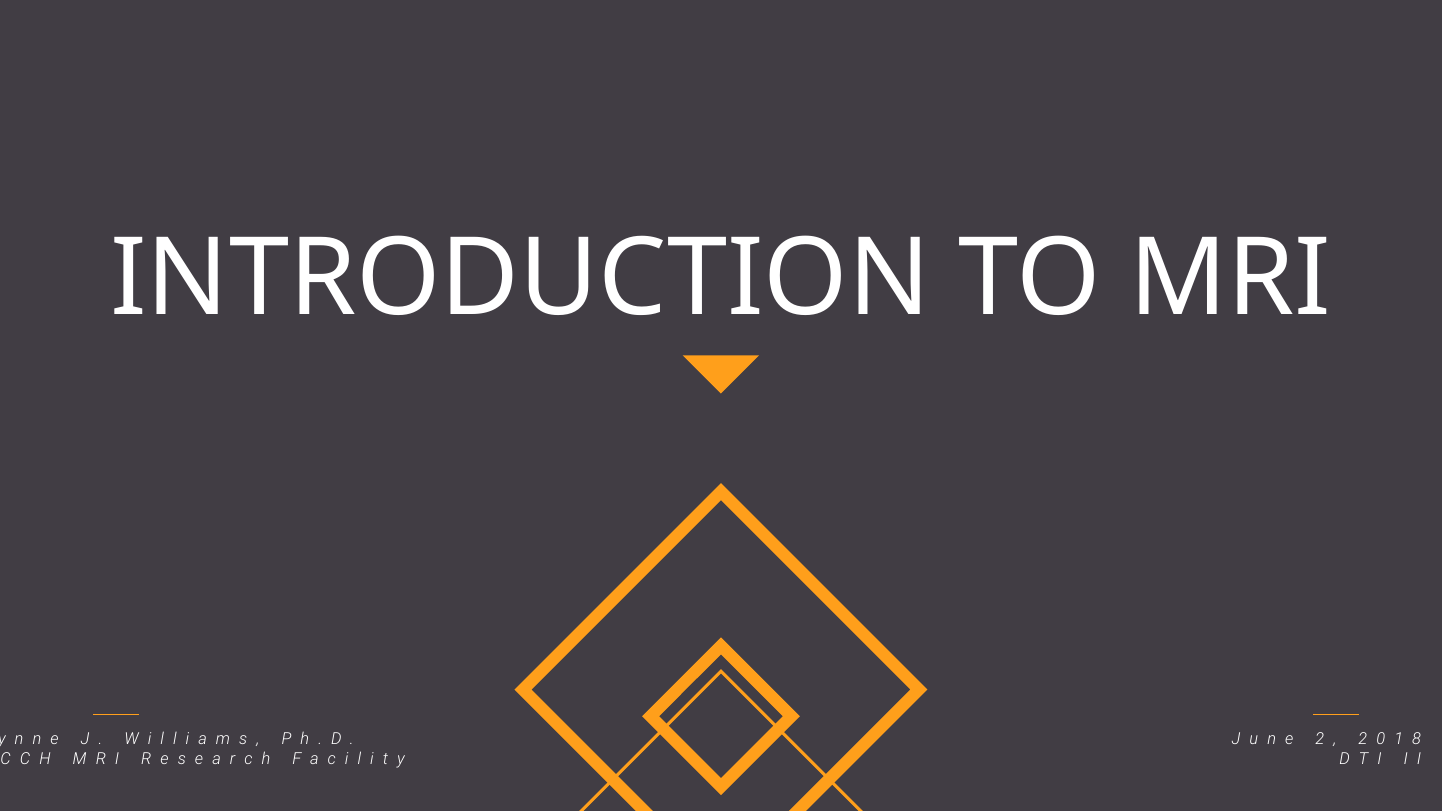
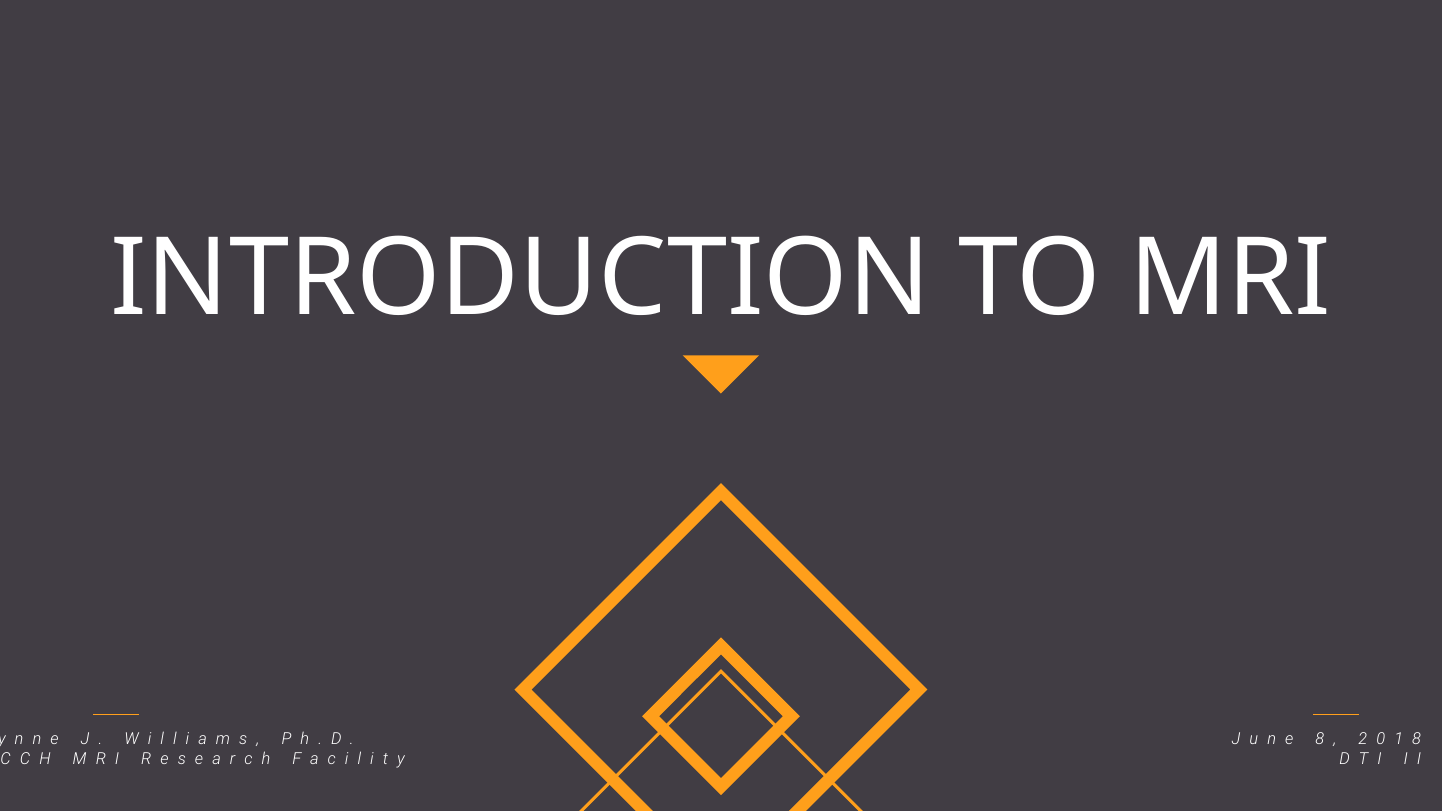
2 at (1320, 739): 2 -> 8
